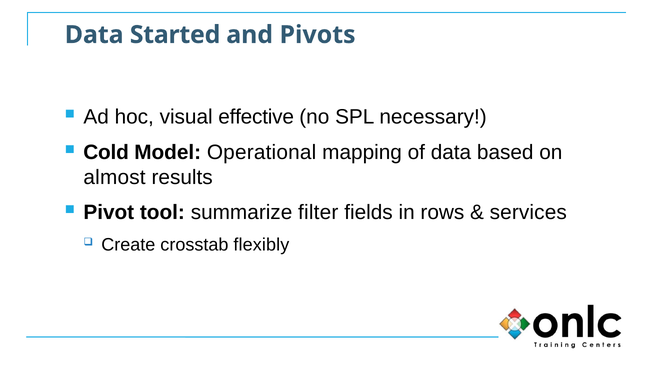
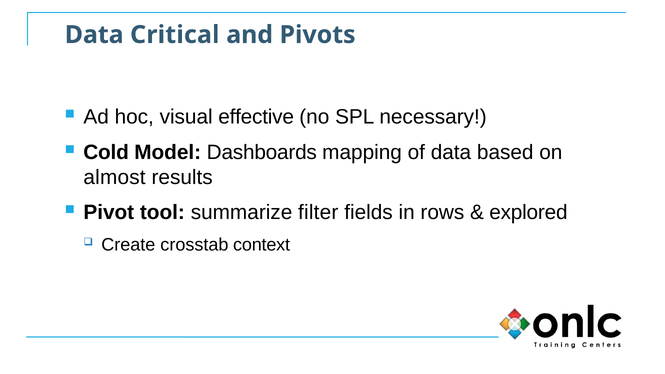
Started: Started -> Critical
Operational: Operational -> Dashboards
services: services -> explored
flexibly: flexibly -> context
